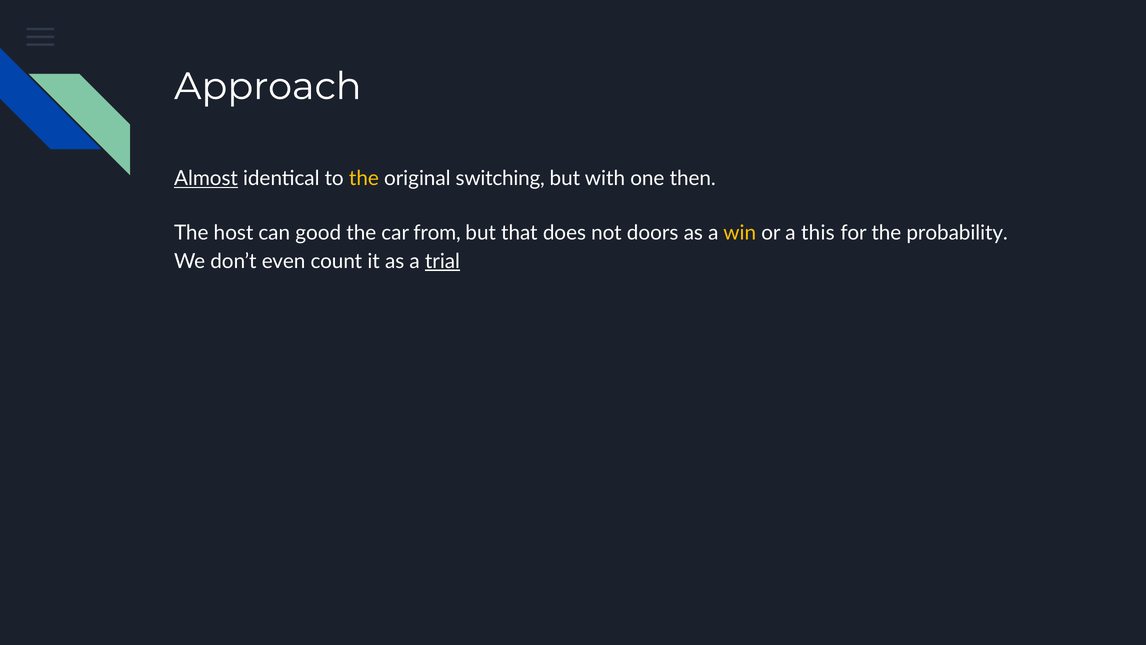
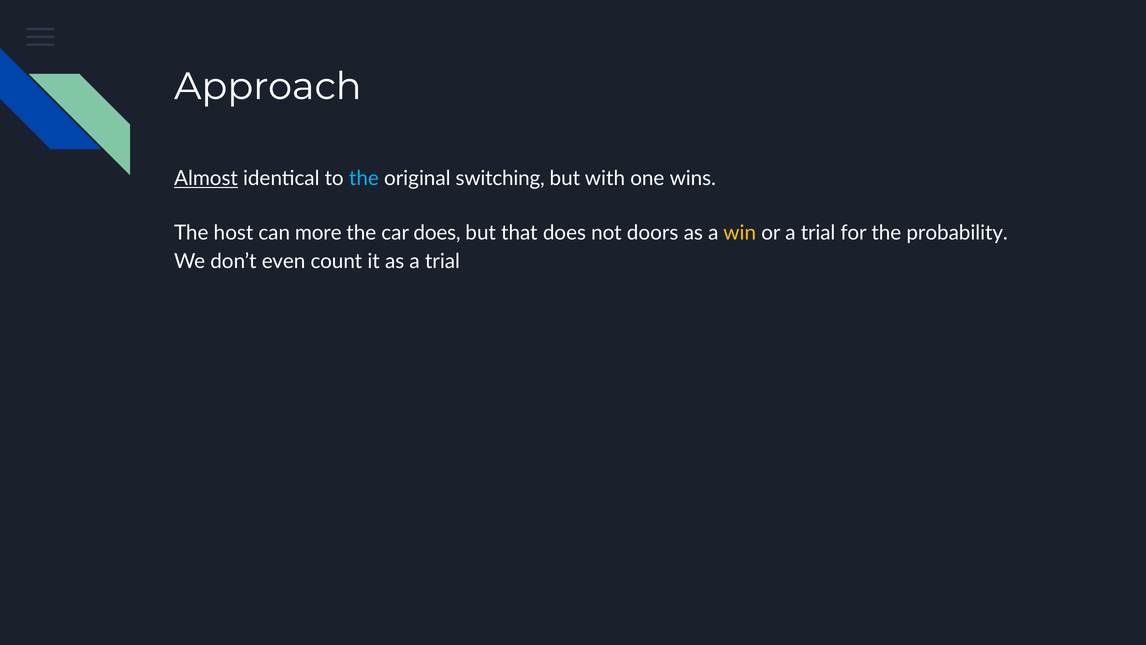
the at (364, 179) colour: yellow -> light blue
then: then -> wins
good: good -> more
car from: from -> does
or a this: this -> trial
trial at (442, 261) underline: present -> none
